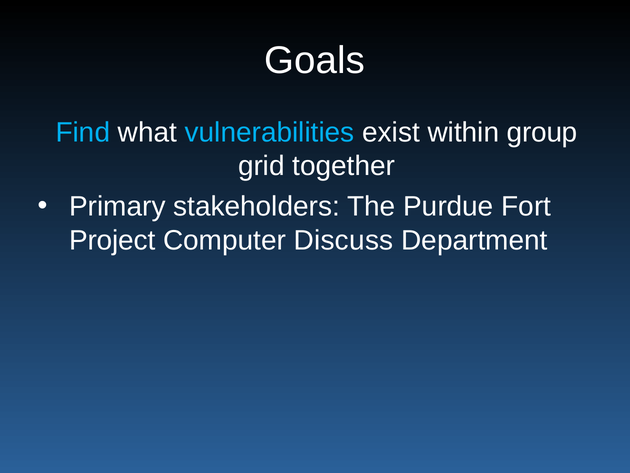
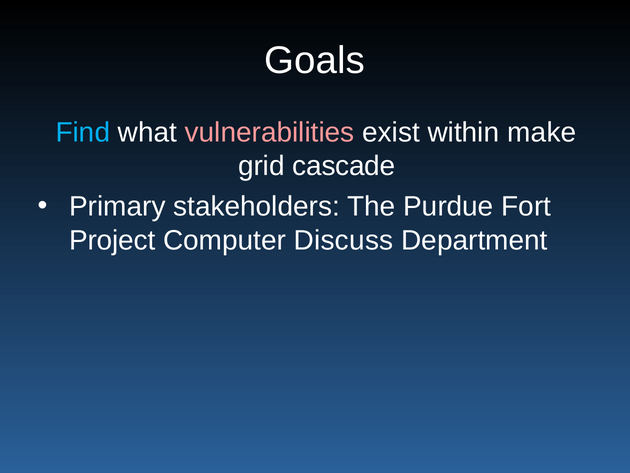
vulnerabilities colour: light blue -> pink
group: group -> make
together: together -> cascade
